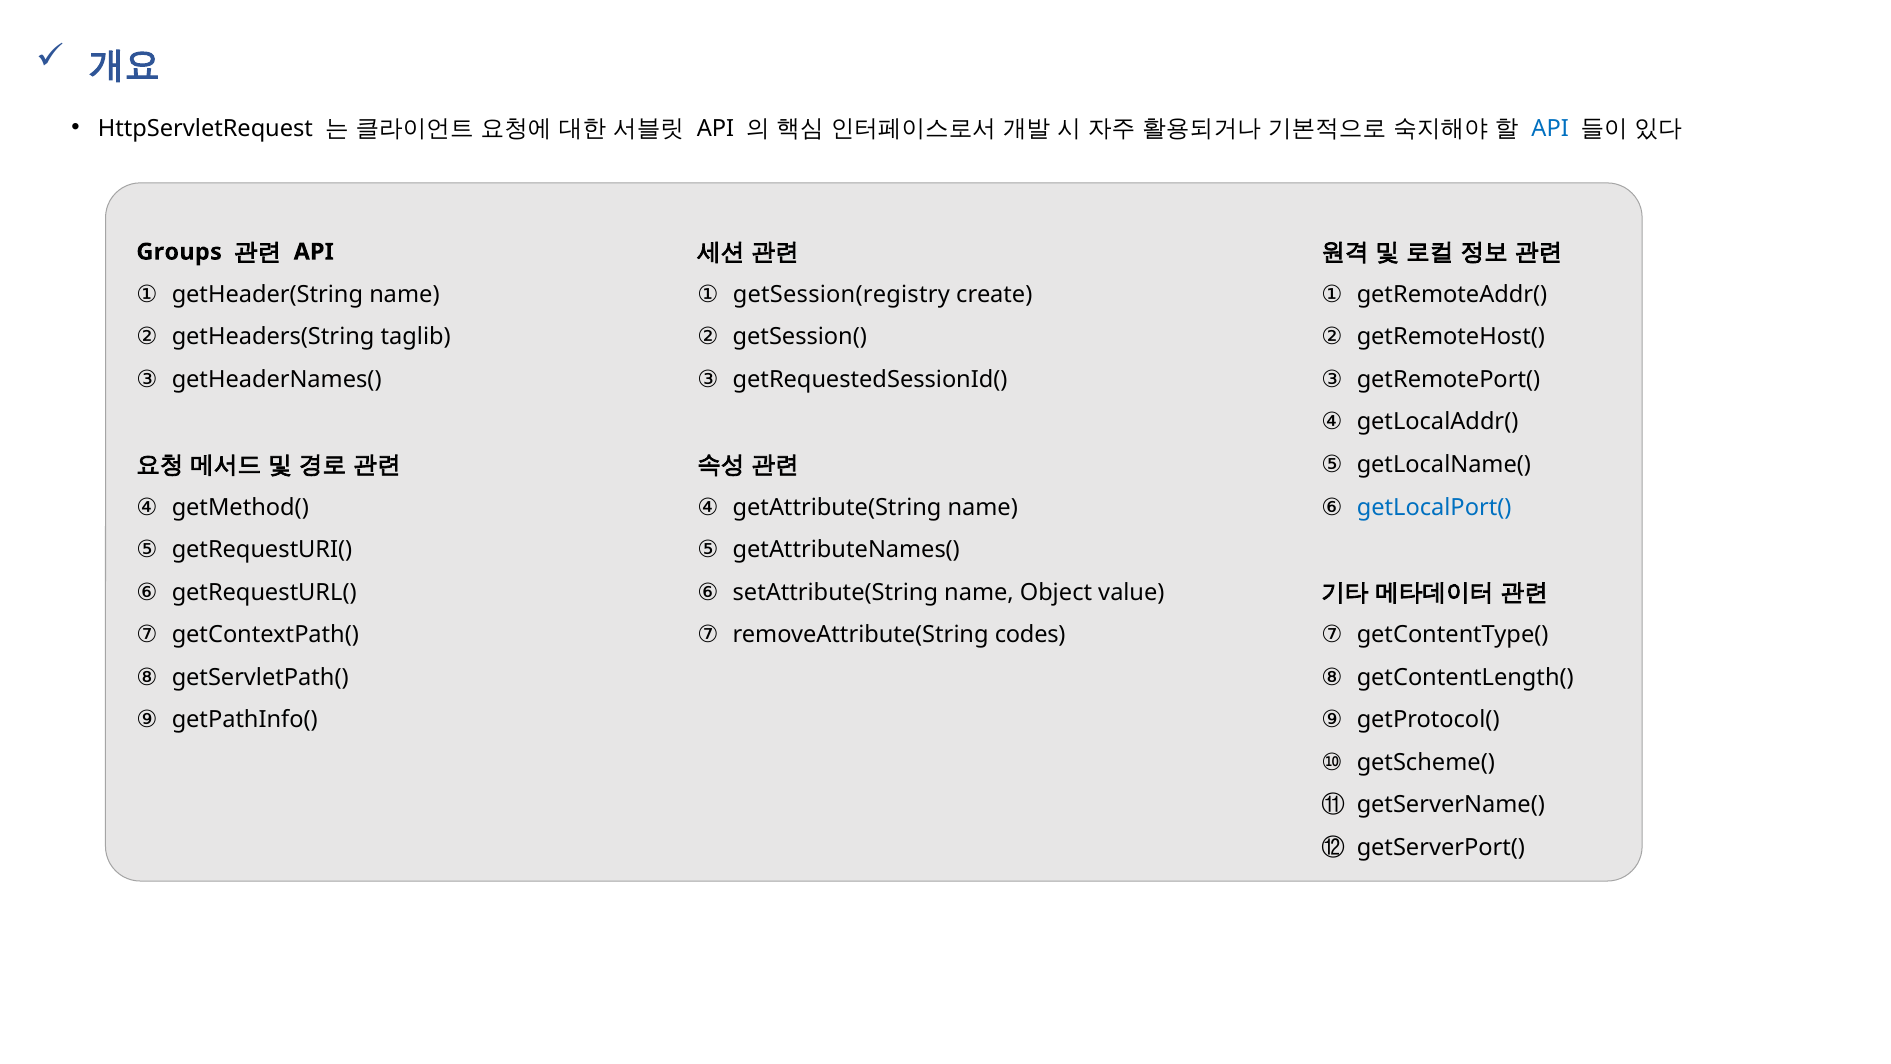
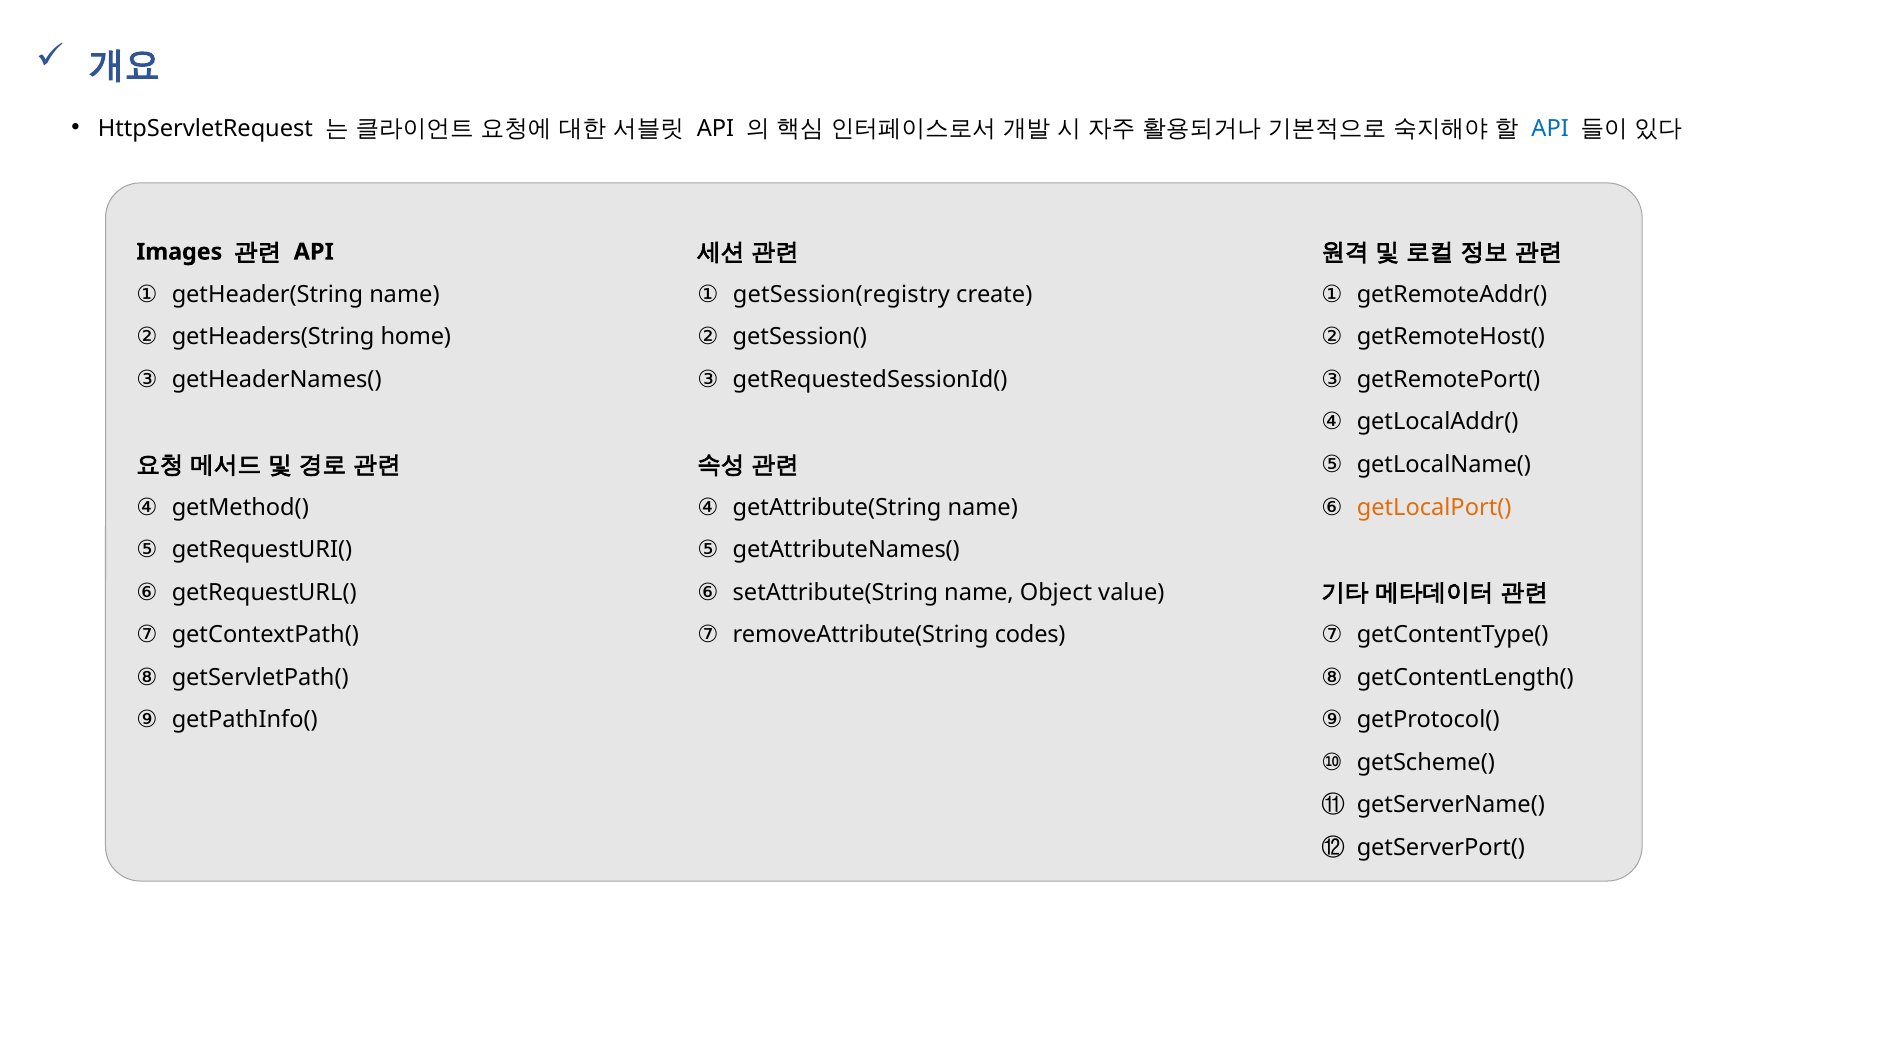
Groups: Groups -> Images
taglib: taglib -> home
getLocalPort( colour: blue -> orange
